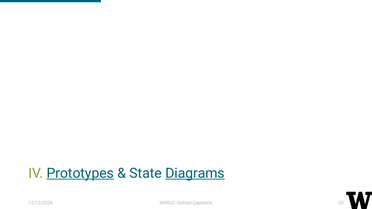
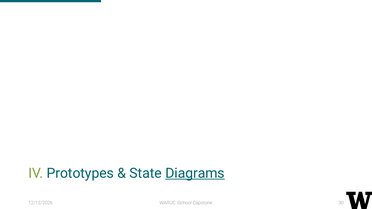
Prototypes underline: present -> none
